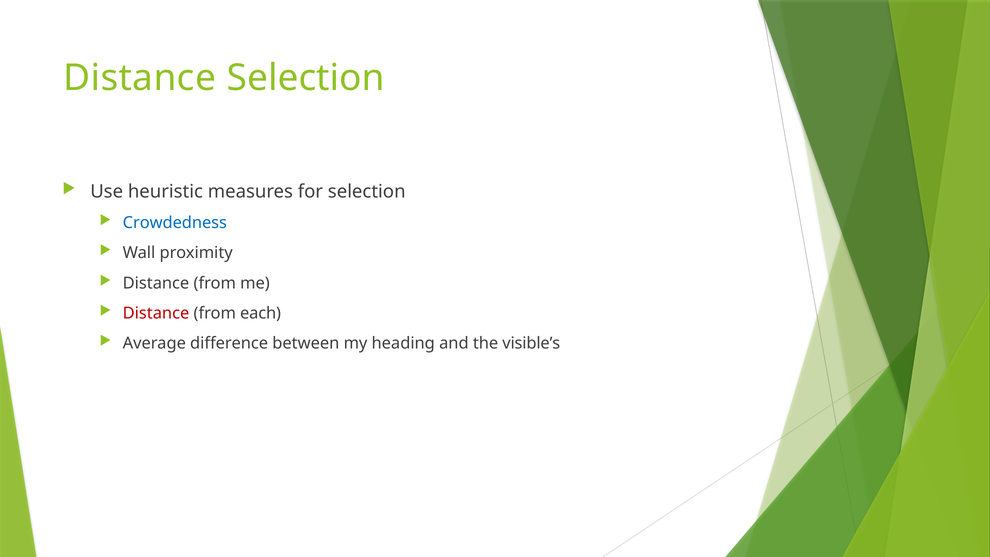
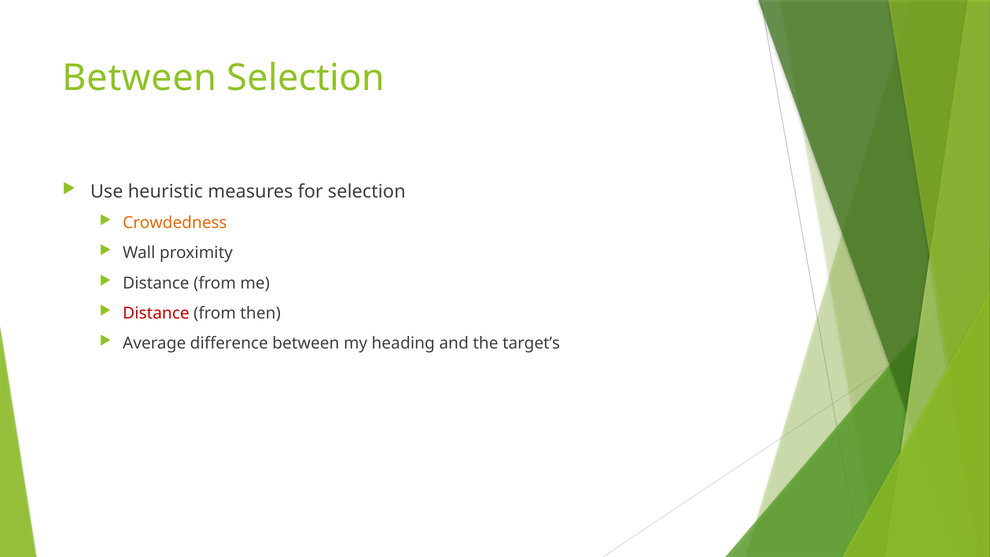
Distance at (140, 78): Distance -> Between
Crowdedness colour: blue -> orange
each: each -> then
visible’s: visible’s -> target’s
